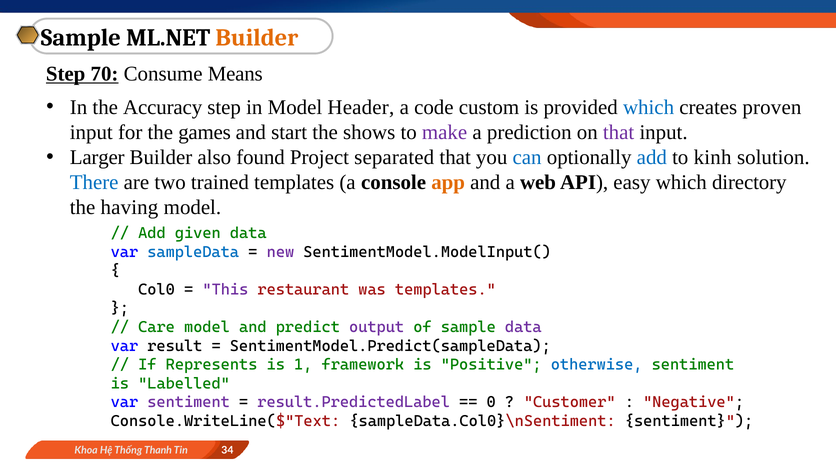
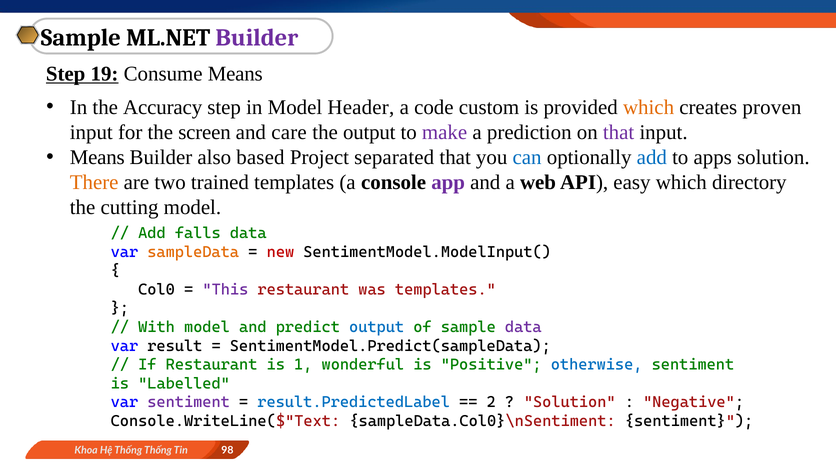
Builder at (257, 38) colour: orange -> purple
70: 70 -> 19
which at (649, 107) colour: blue -> orange
games: games -> screen
start: start -> care
the shows: shows -> output
Larger at (97, 157): Larger -> Means
found: found -> based
kinh: kinh -> apps
There colour: blue -> orange
app colour: orange -> purple
having: having -> cutting
given: given -> falls
sampleData colour: blue -> orange
new colour: purple -> red
Care: Care -> With
output at (377, 327) colour: purple -> blue
If Represents: Represents -> Restaurant
framework: framework -> wonderful
result.PredictedLabel colour: purple -> blue
0: 0 -> 2
Customer at (570, 402): Customer -> Solution
Thống Thanh: Thanh -> Thống
34: 34 -> 98
